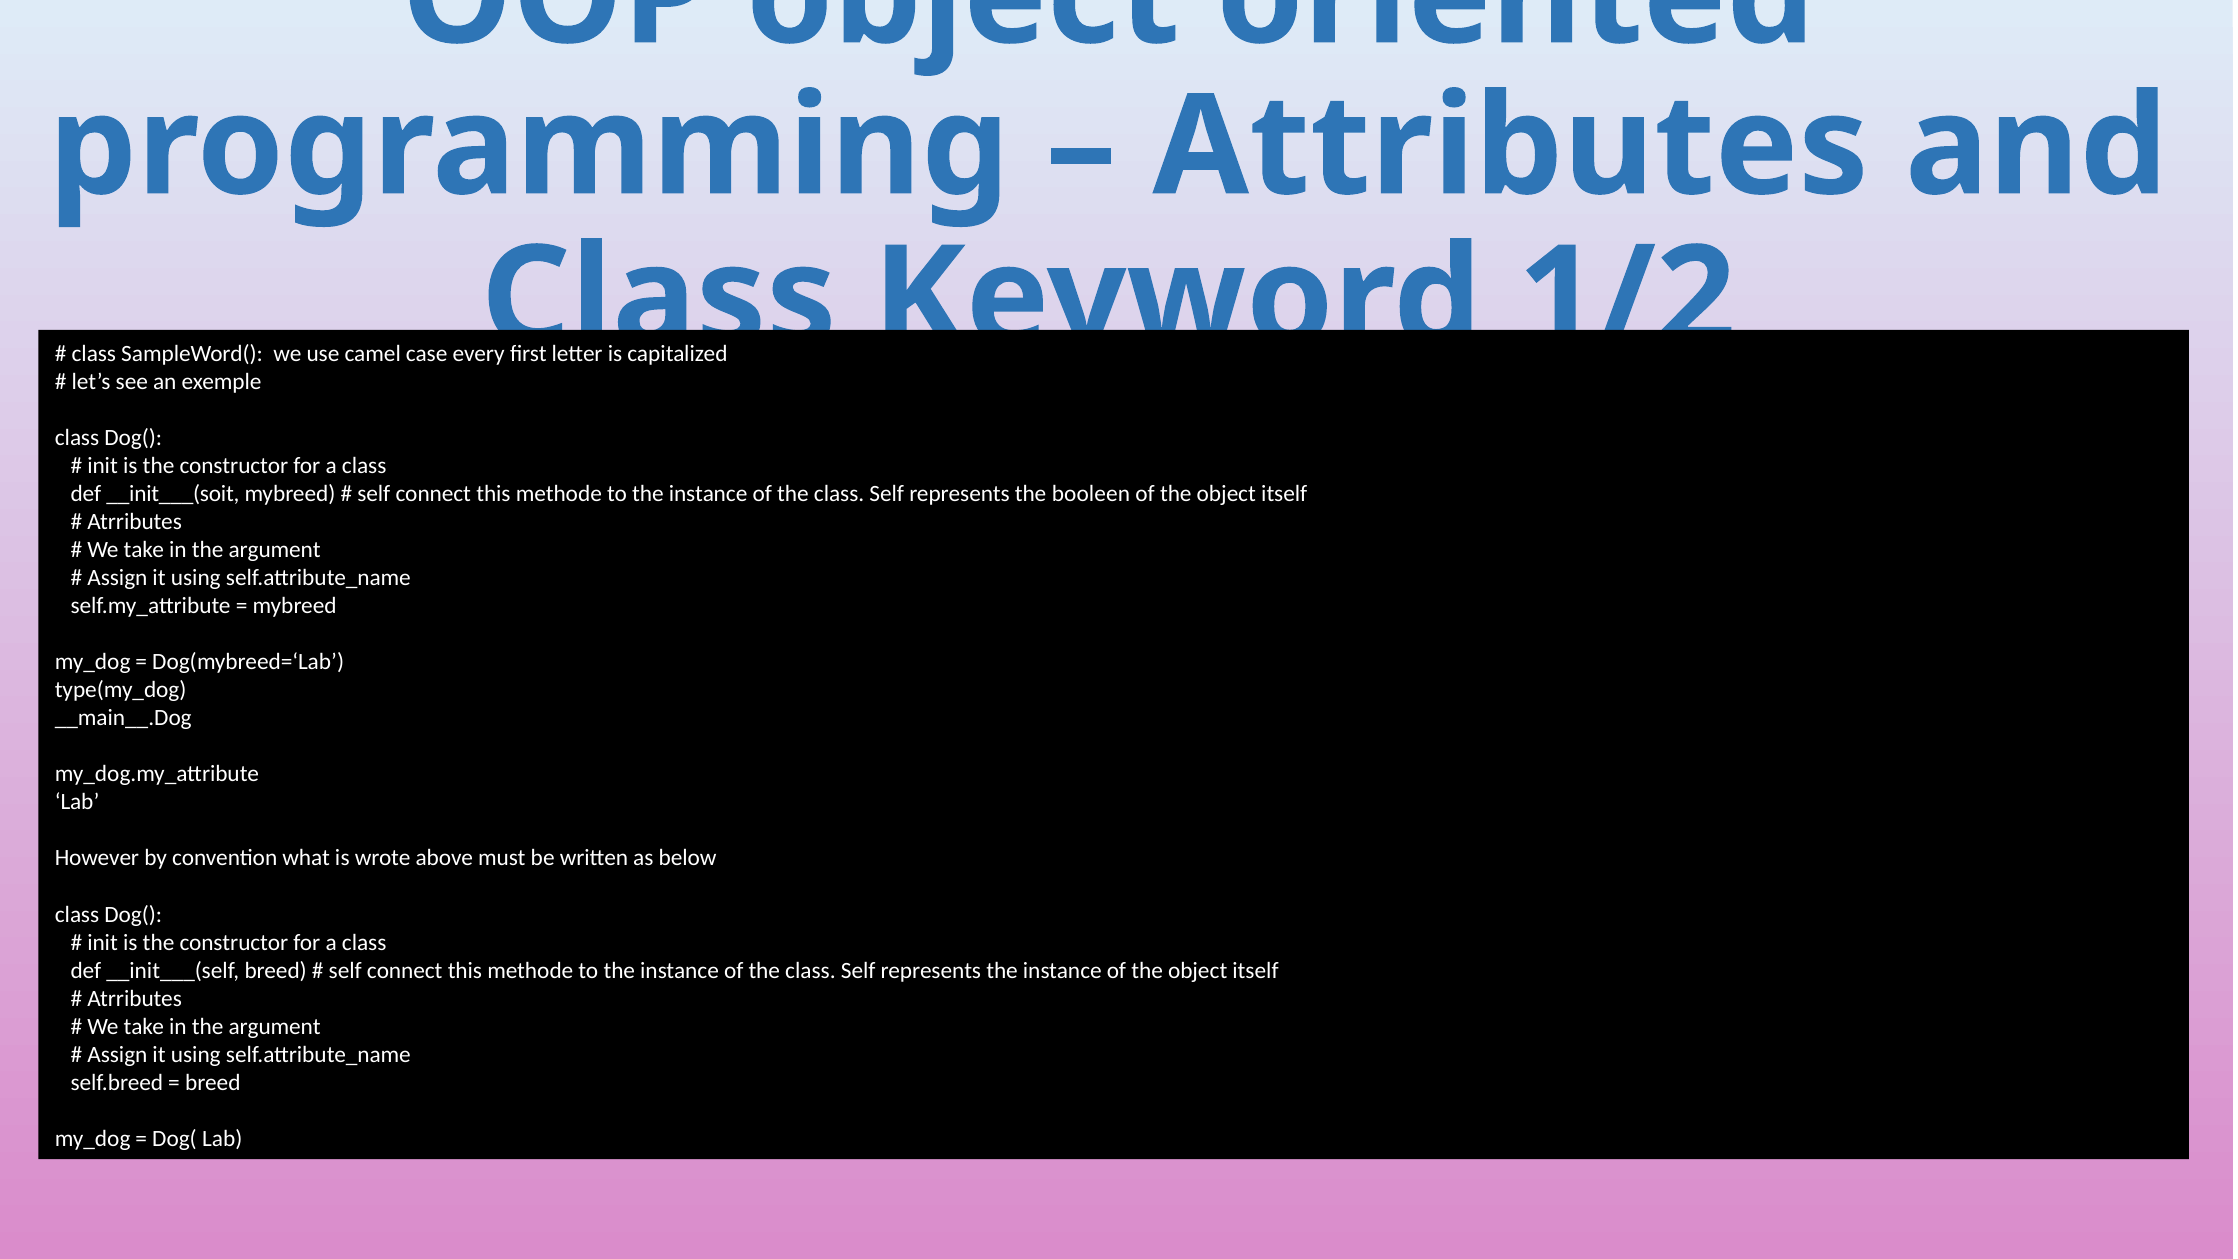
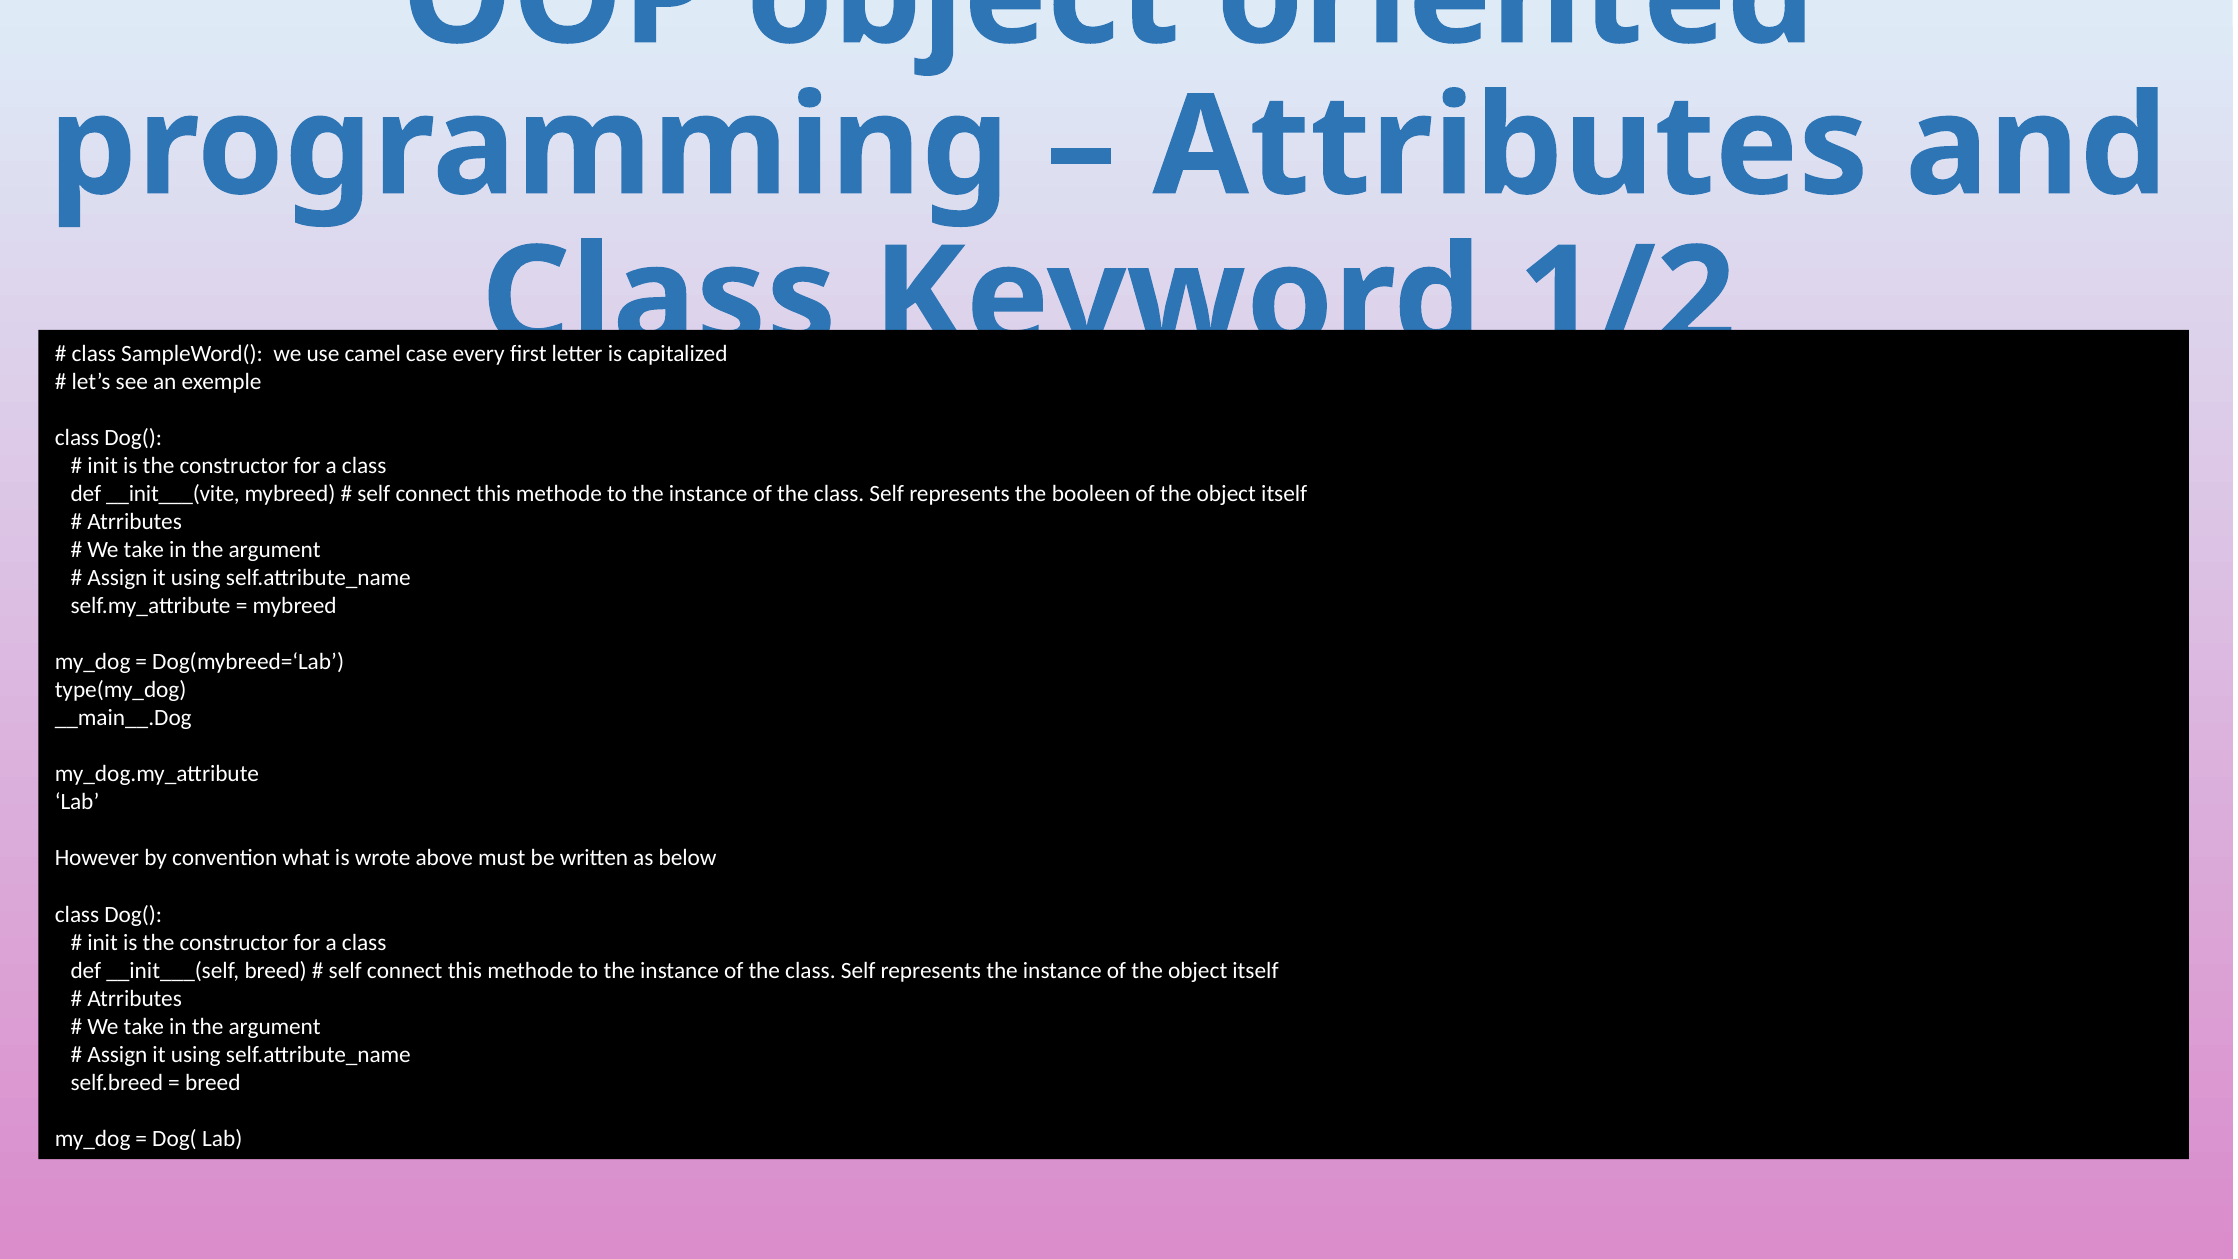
__init___(soit: __init___(soit -> __init___(vite
